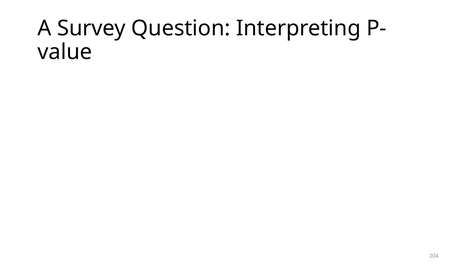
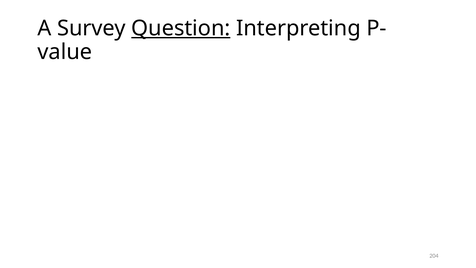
Question underline: none -> present
